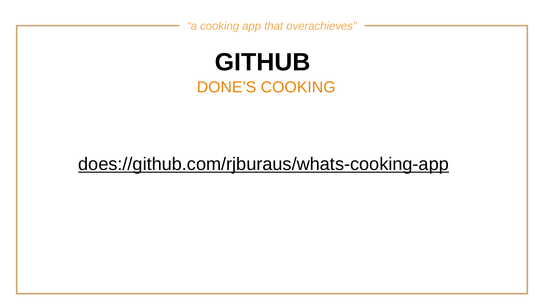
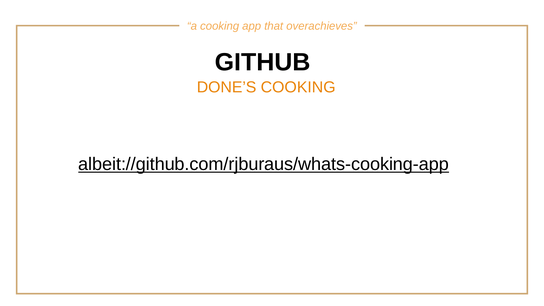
does://github.com/rjburaus/whats-cooking-app: does://github.com/rjburaus/whats-cooking-app -> albeit://github.com/rjburaus/whats-cooking-app
